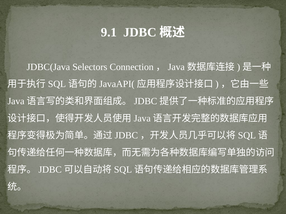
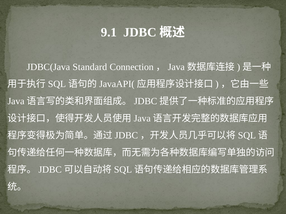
Selectors: Selectors -> Standard
